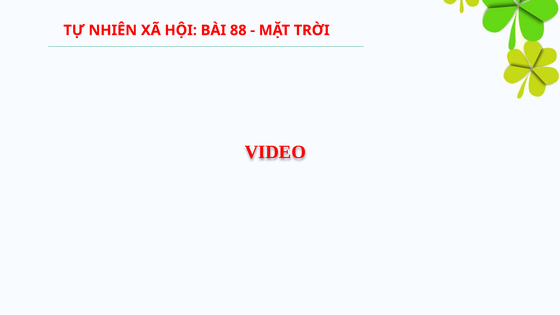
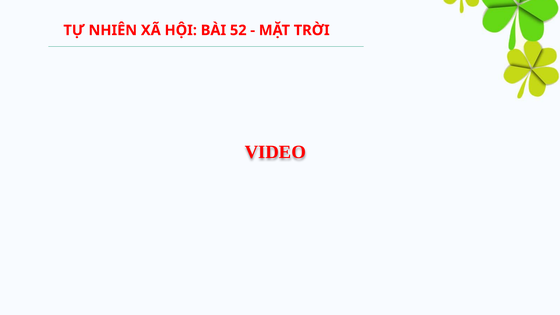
88: 88 -> 52
